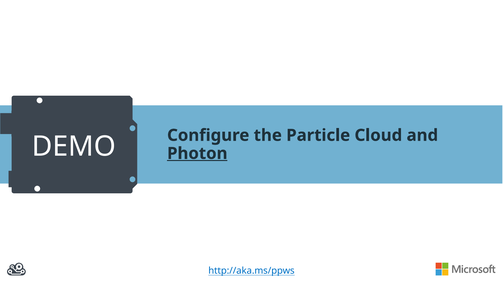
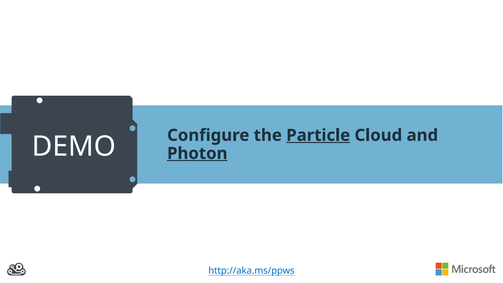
Particle underline: none -> present
